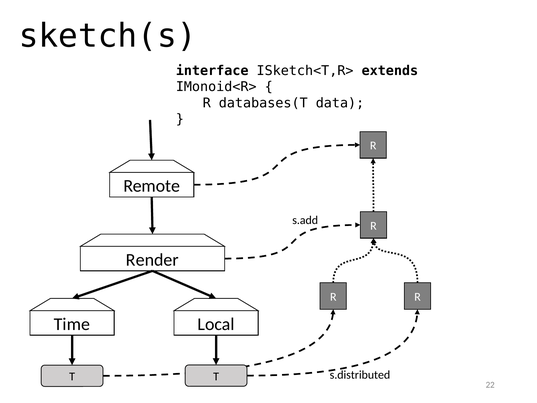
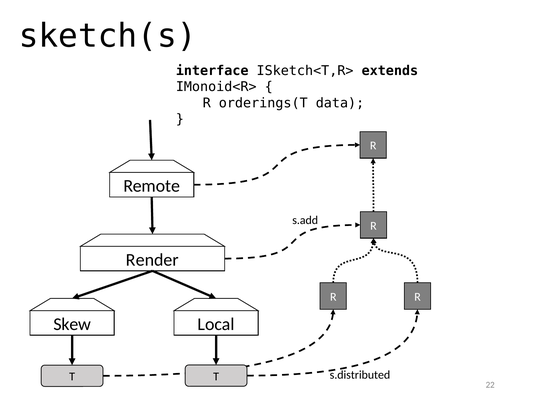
databases(T: databases(T -> orderings(T
Time: Time -> Skew
